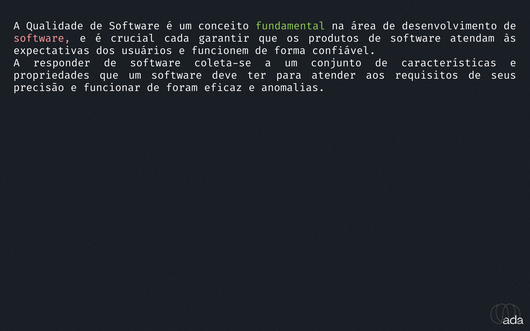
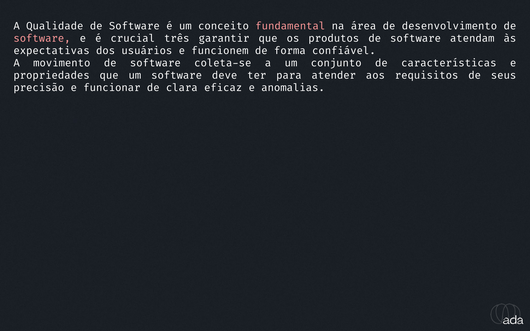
fundamental colour: light green -> pink
cada: cada -> três
responder: responder -> movimento
foram: foram -> clara
